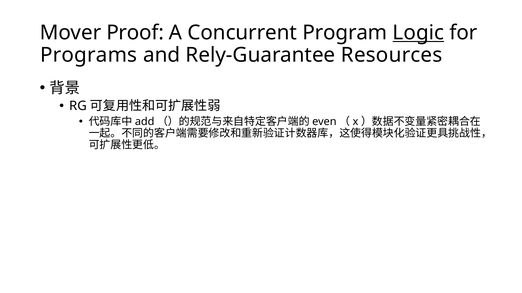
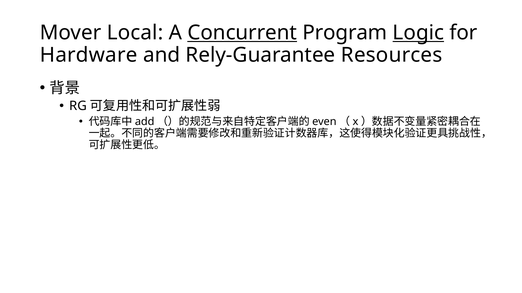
Proof: Proof -> Local
Concurrent underline: none -> present
Programs: Programs -> Hardware
